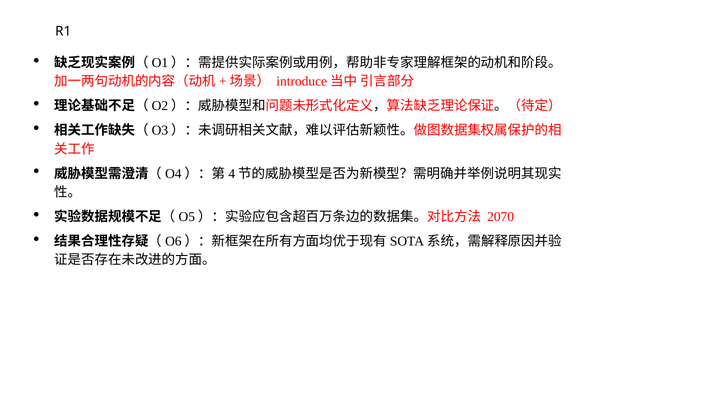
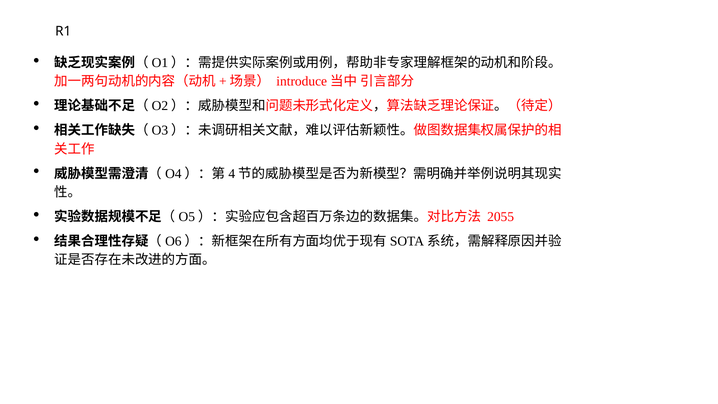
2070: 2070 -> 2055
